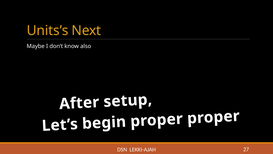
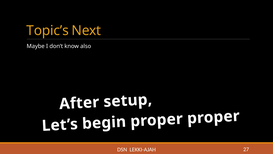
Units’s: Units’s -> Topic’s
